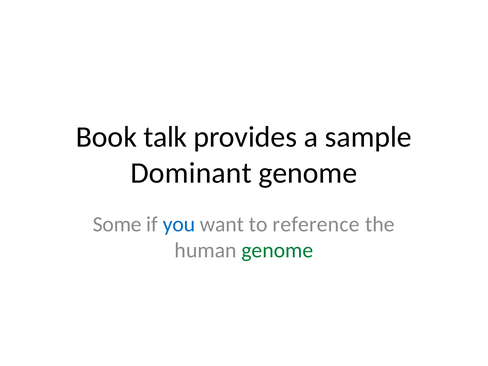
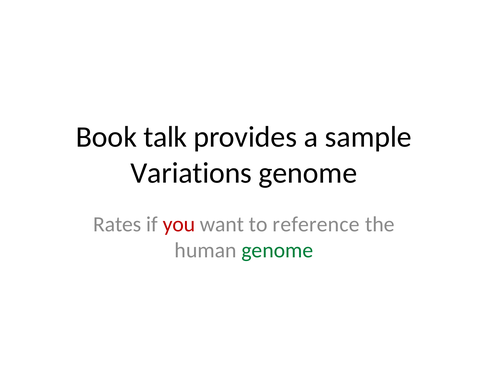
Dominant: Dominant -> Variations
Some: Some -> Rates
you colour: blue -> red
